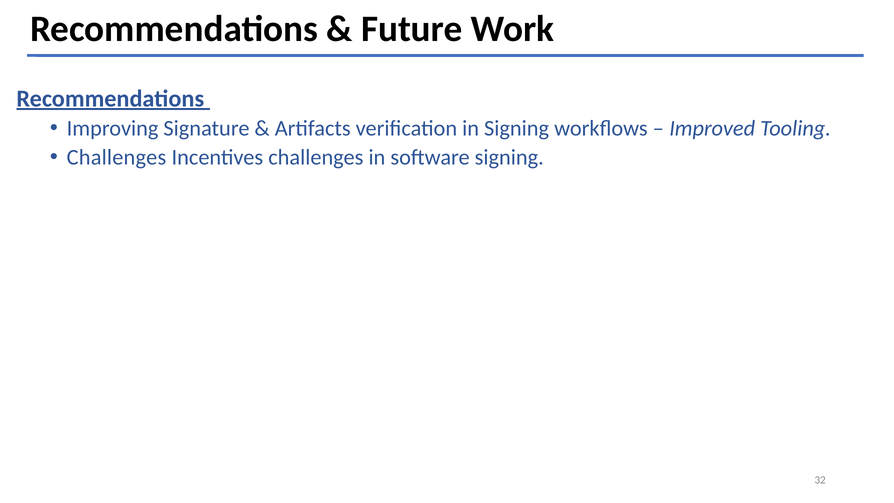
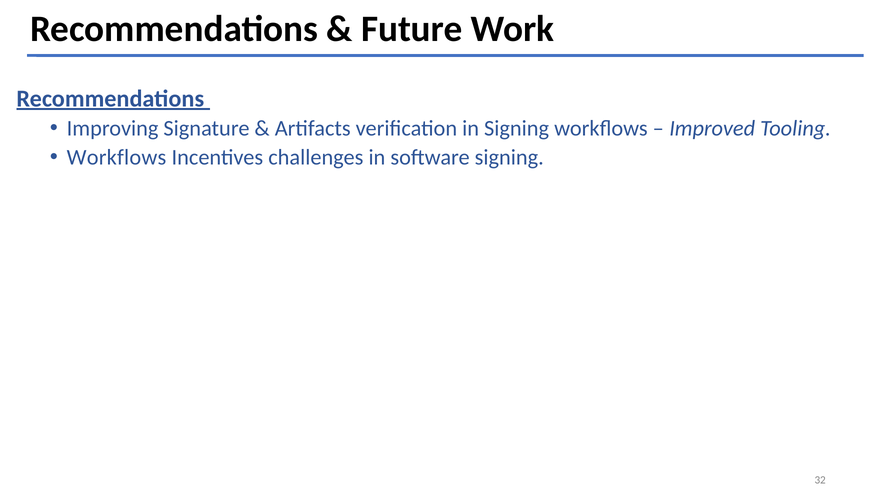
Challenges at (117, 157): Challenges -> Workflows
